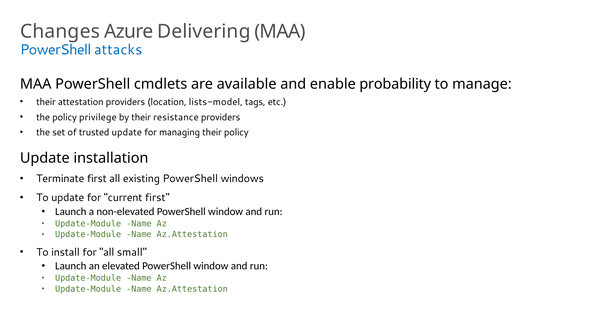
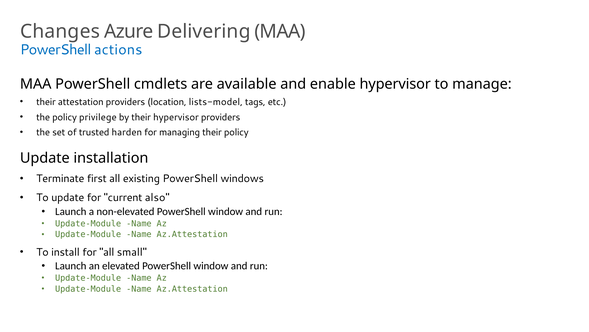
attacks: attacks -> actions
enable probability: probability -> hypervisor
their resistance: resistance -> hypervisor
trusted update: update -> harden
current first: first -> also
